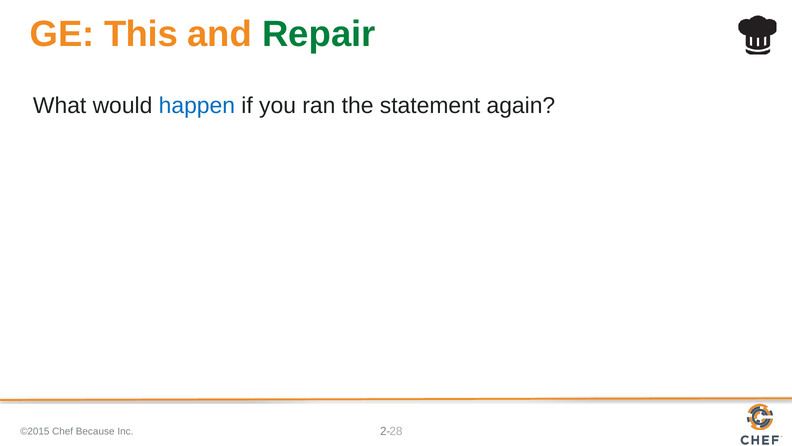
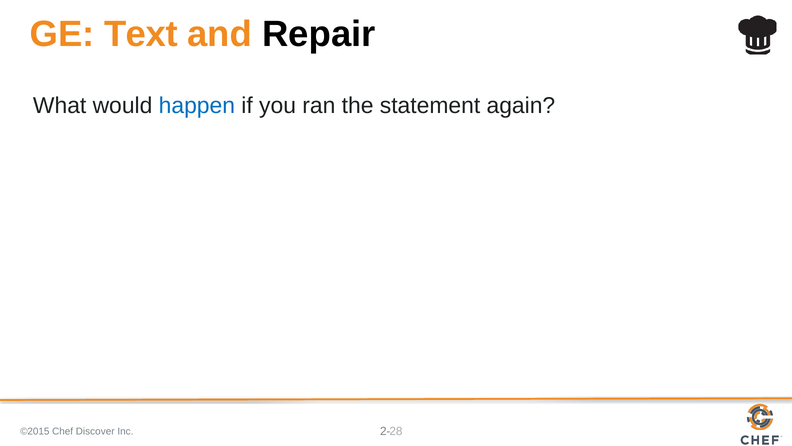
This: This -> Text
Repair colour: green -> black
Because: Because -> Discover
